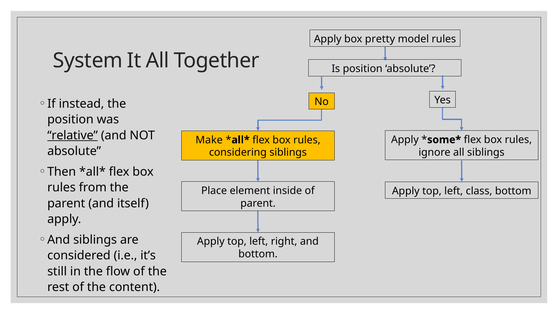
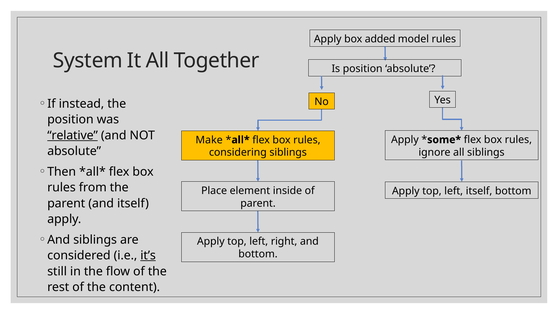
pretty: pretty -> added
left class: class -> itself
it’s underline: none -> present
